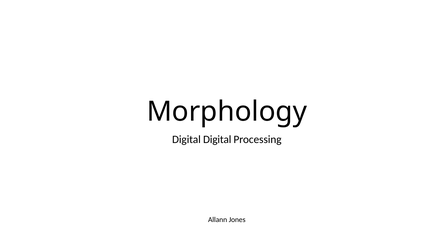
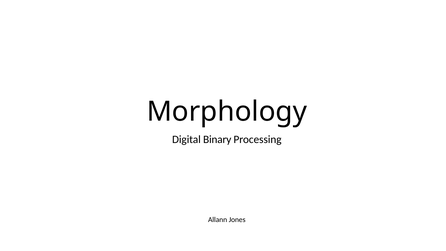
Digital Digital: Digital -> Binary
